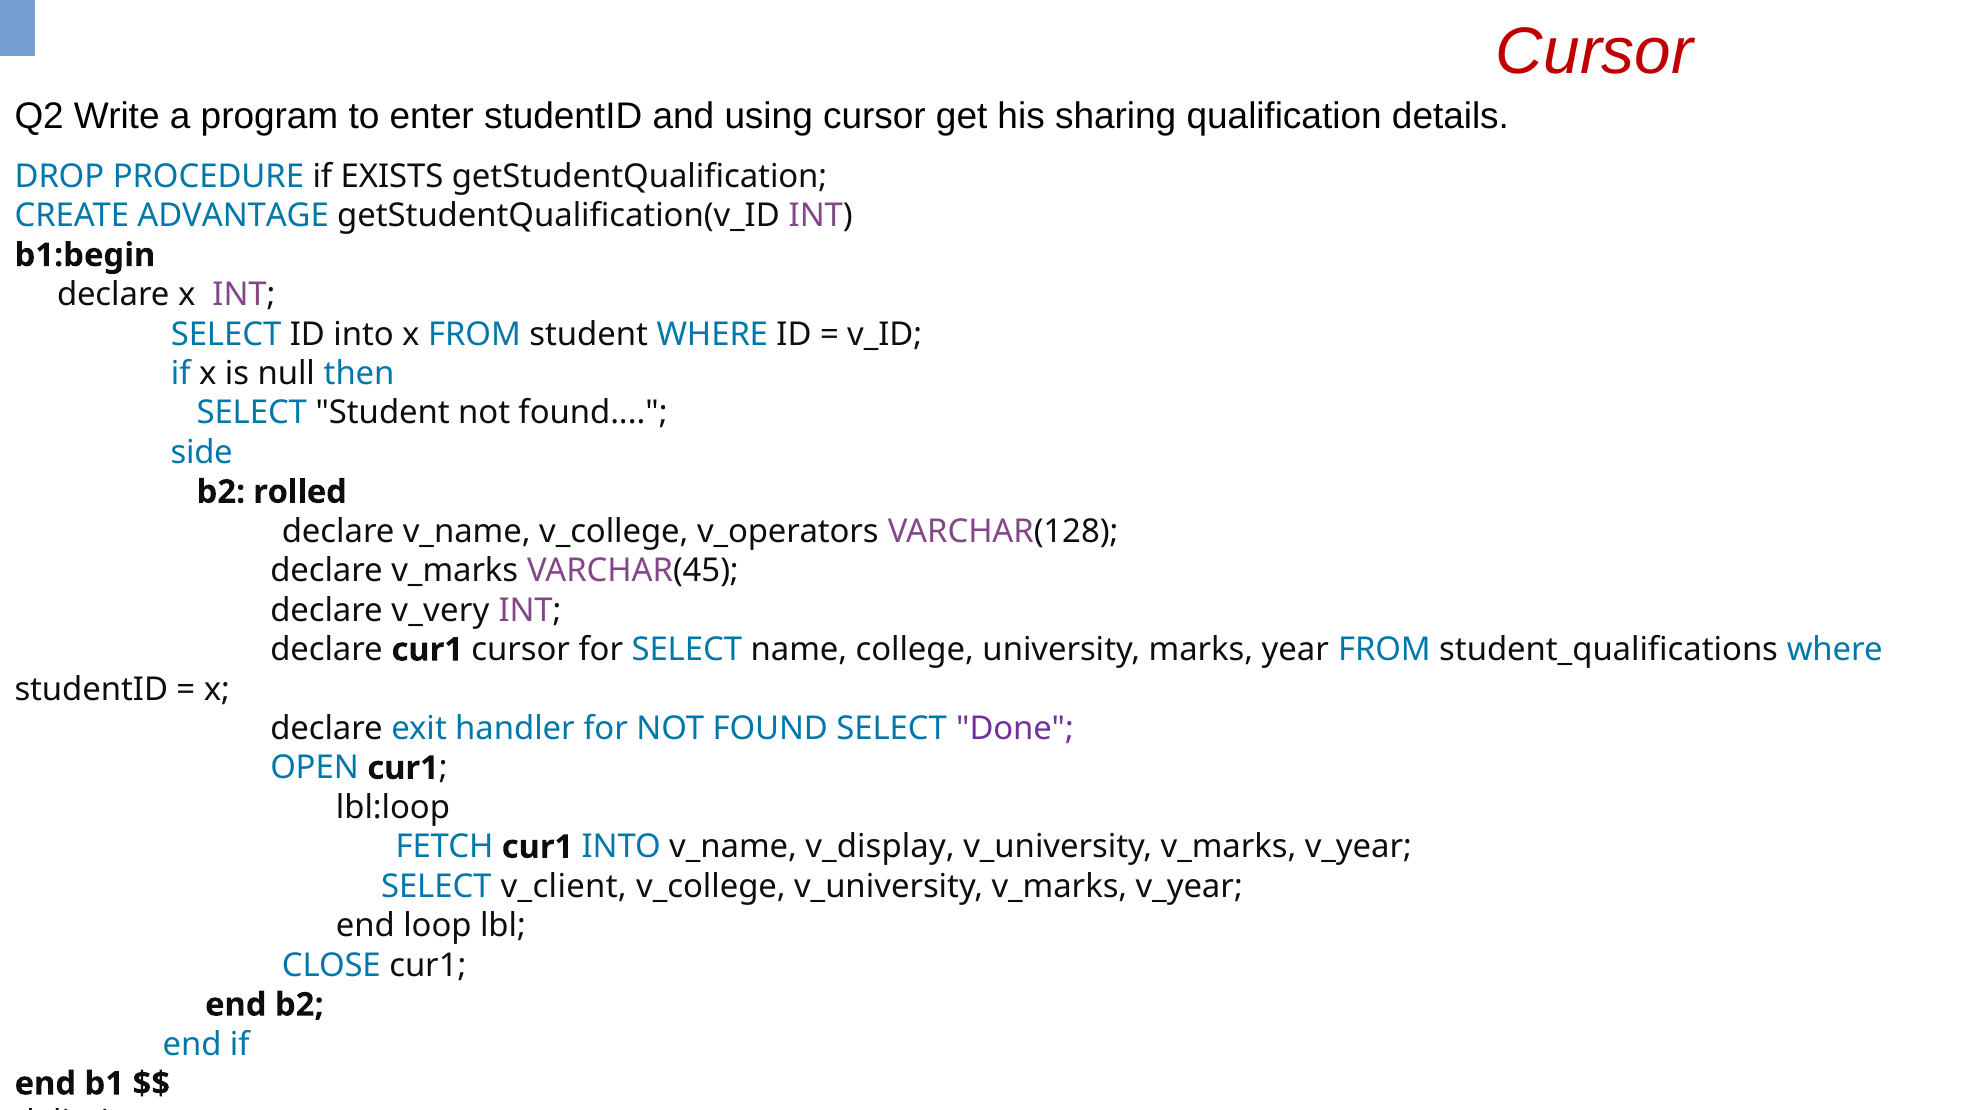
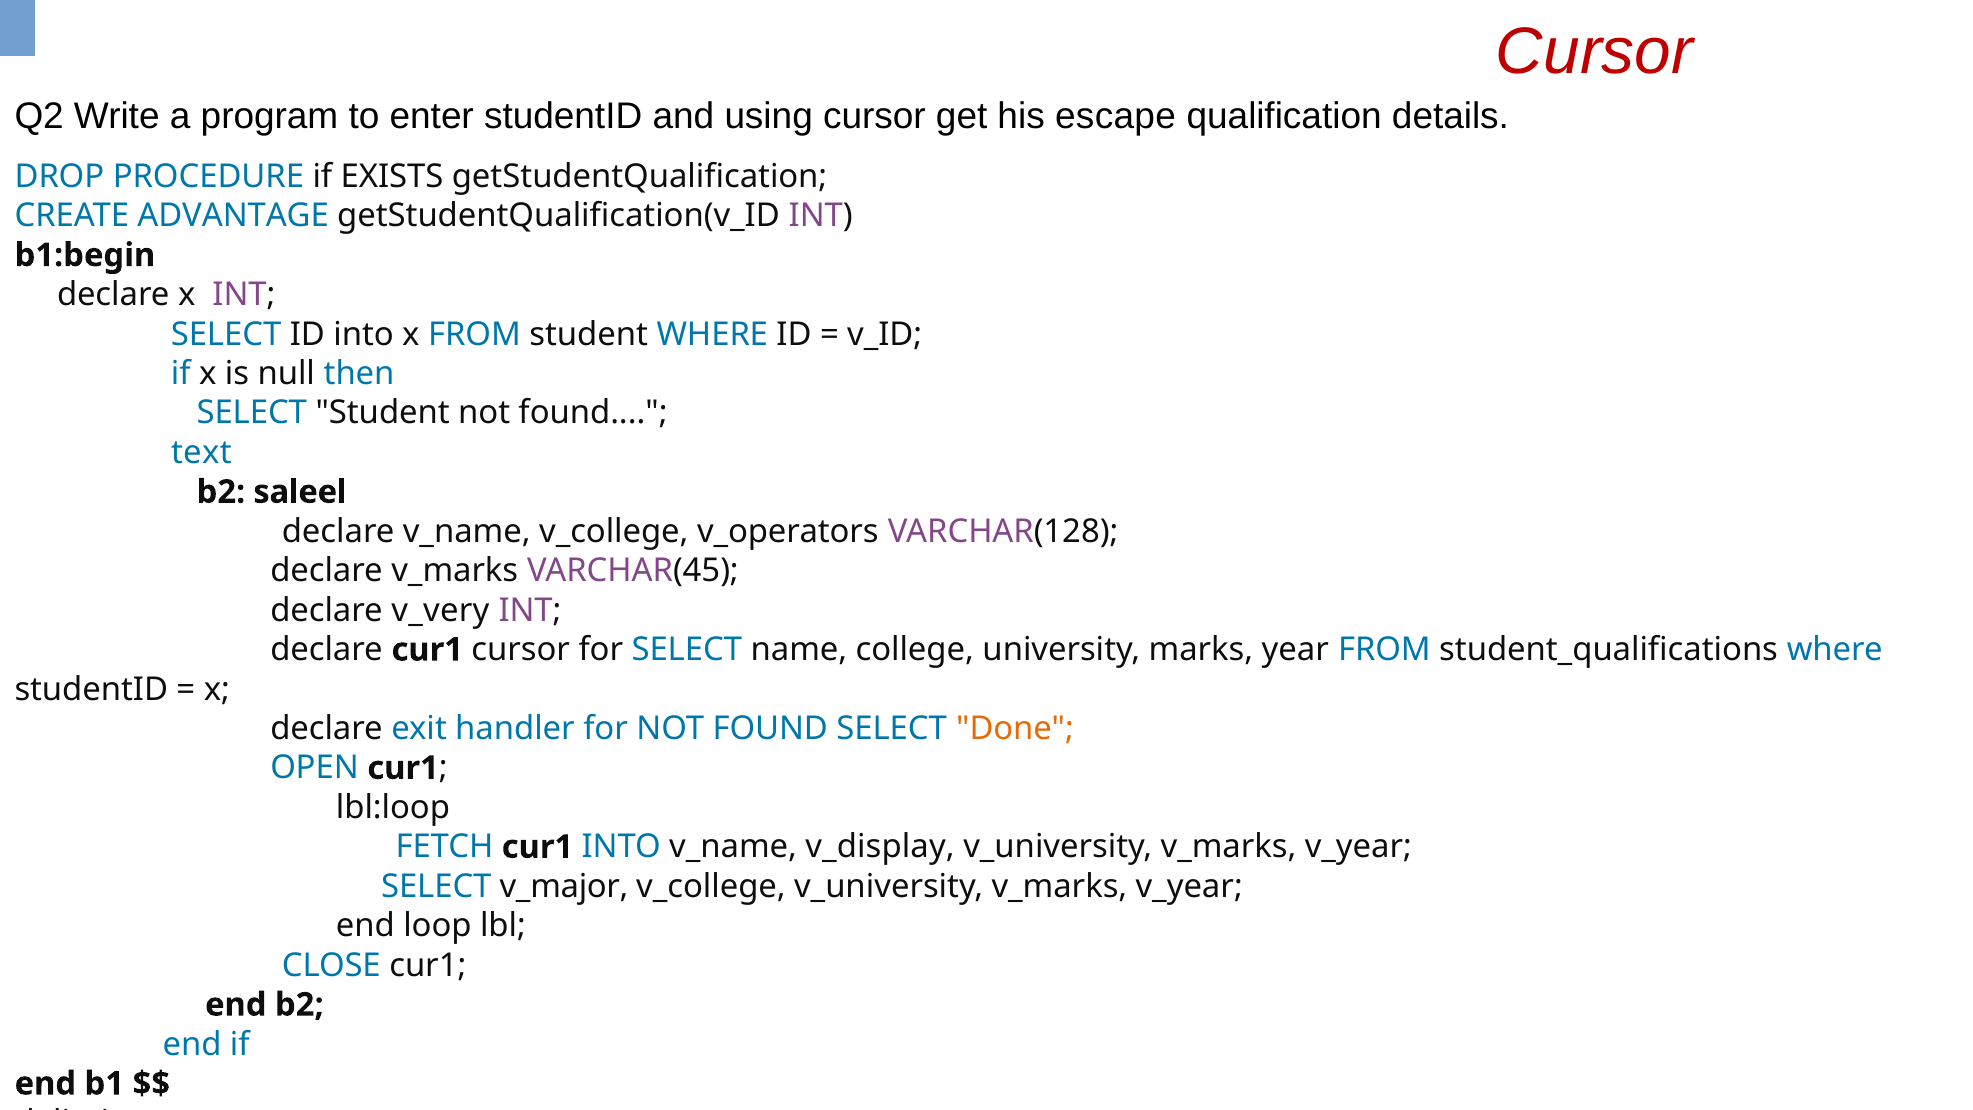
sharing: sharing -> escape
side: side -> text
rolled: rolled -> saleel
Done colour: purple -> orange
v_client: v_client -> v_major
